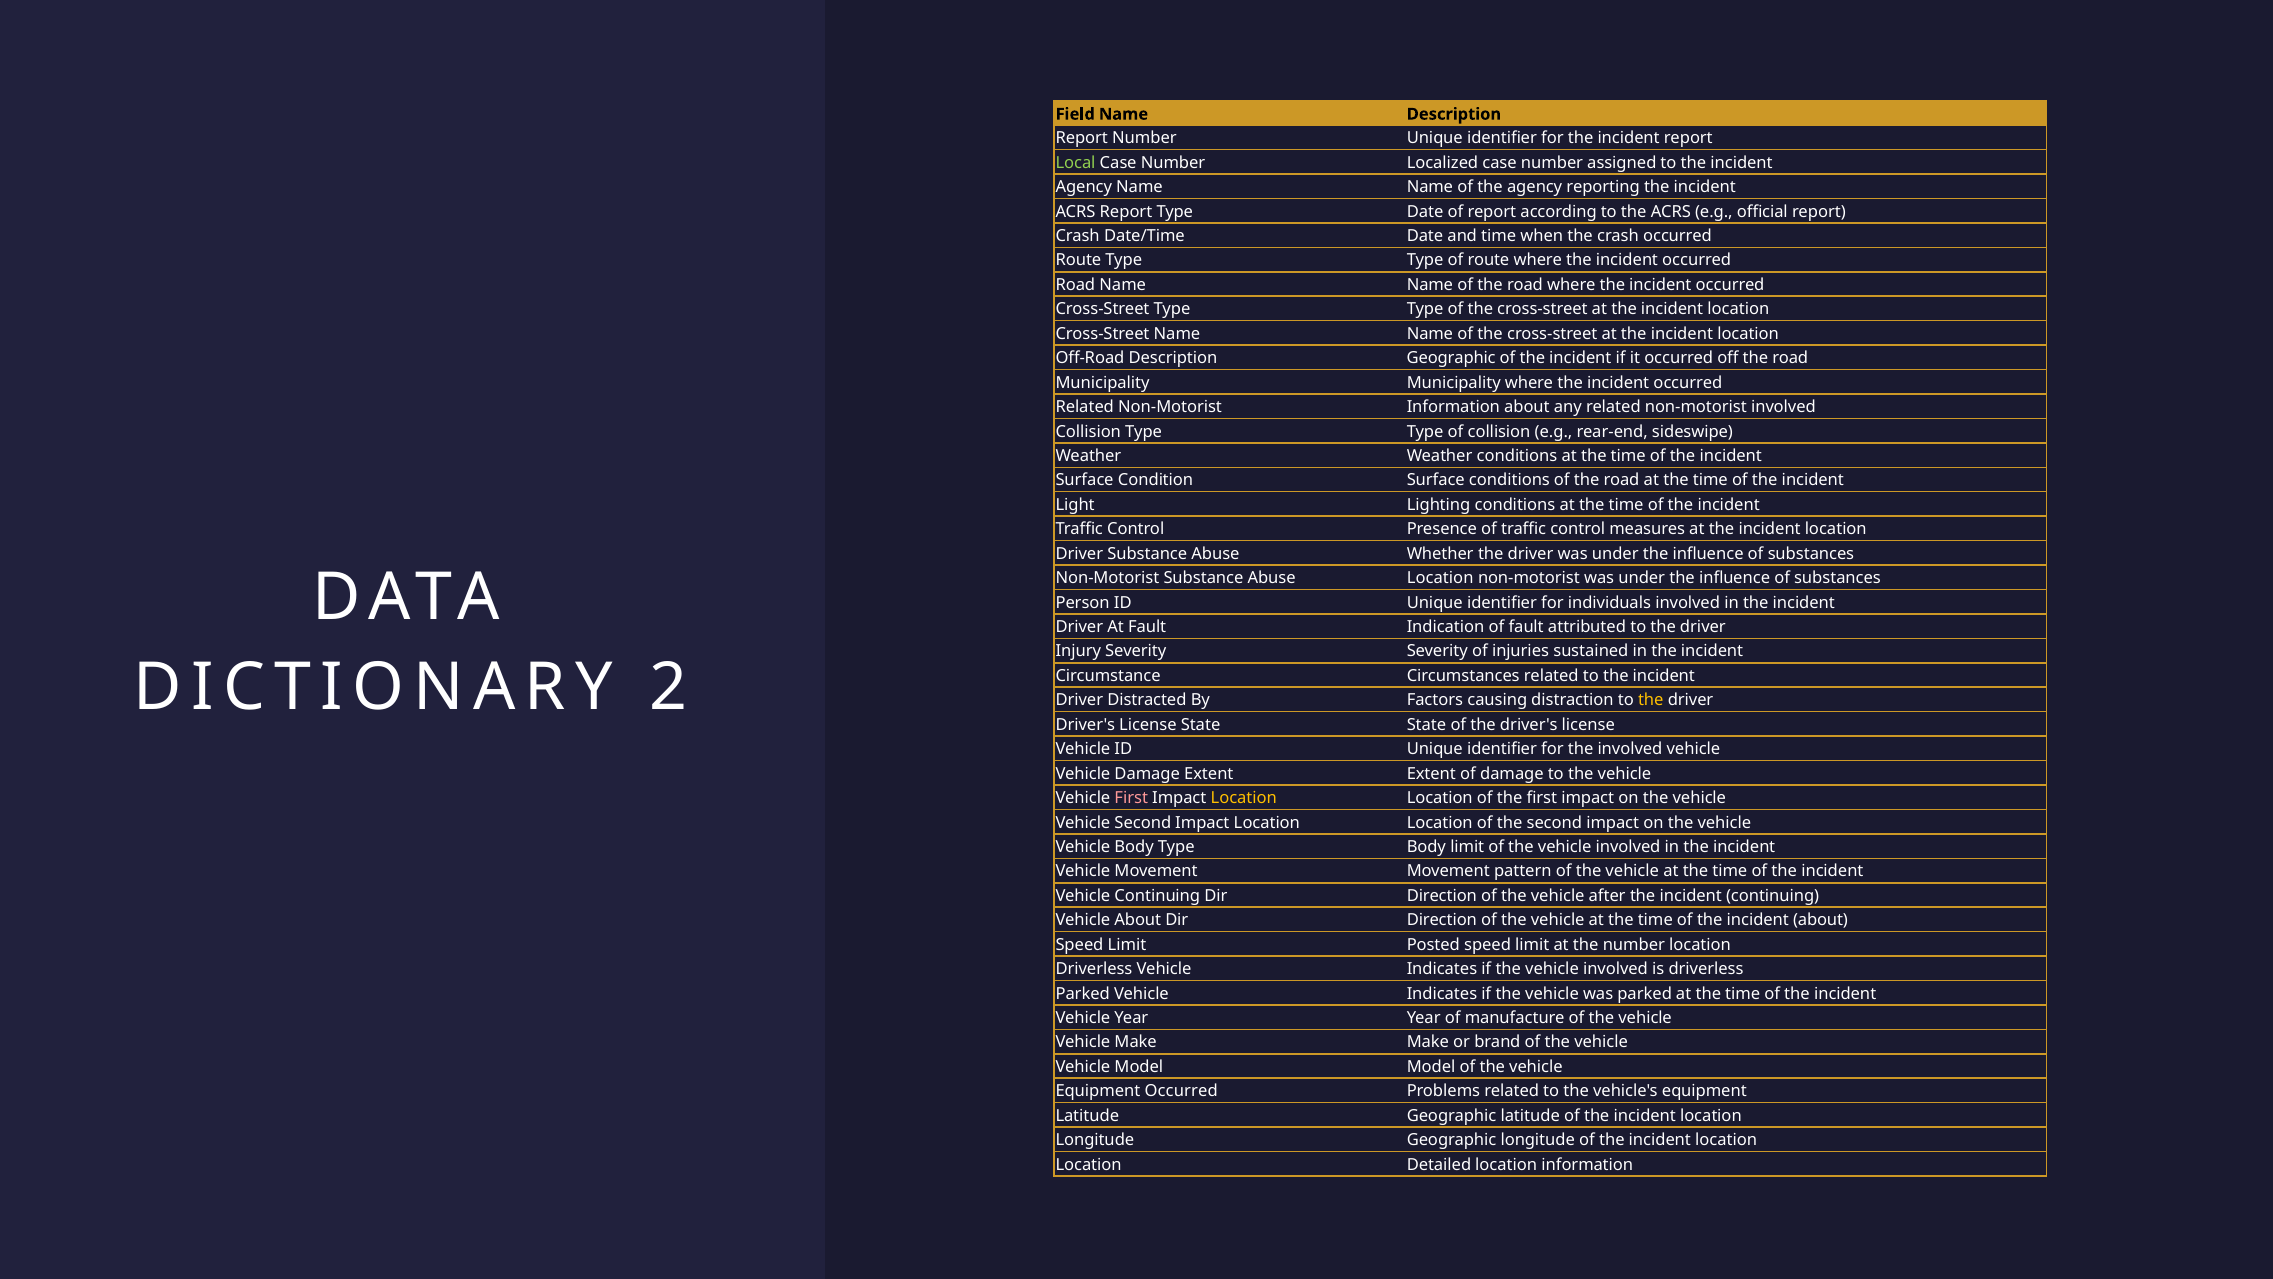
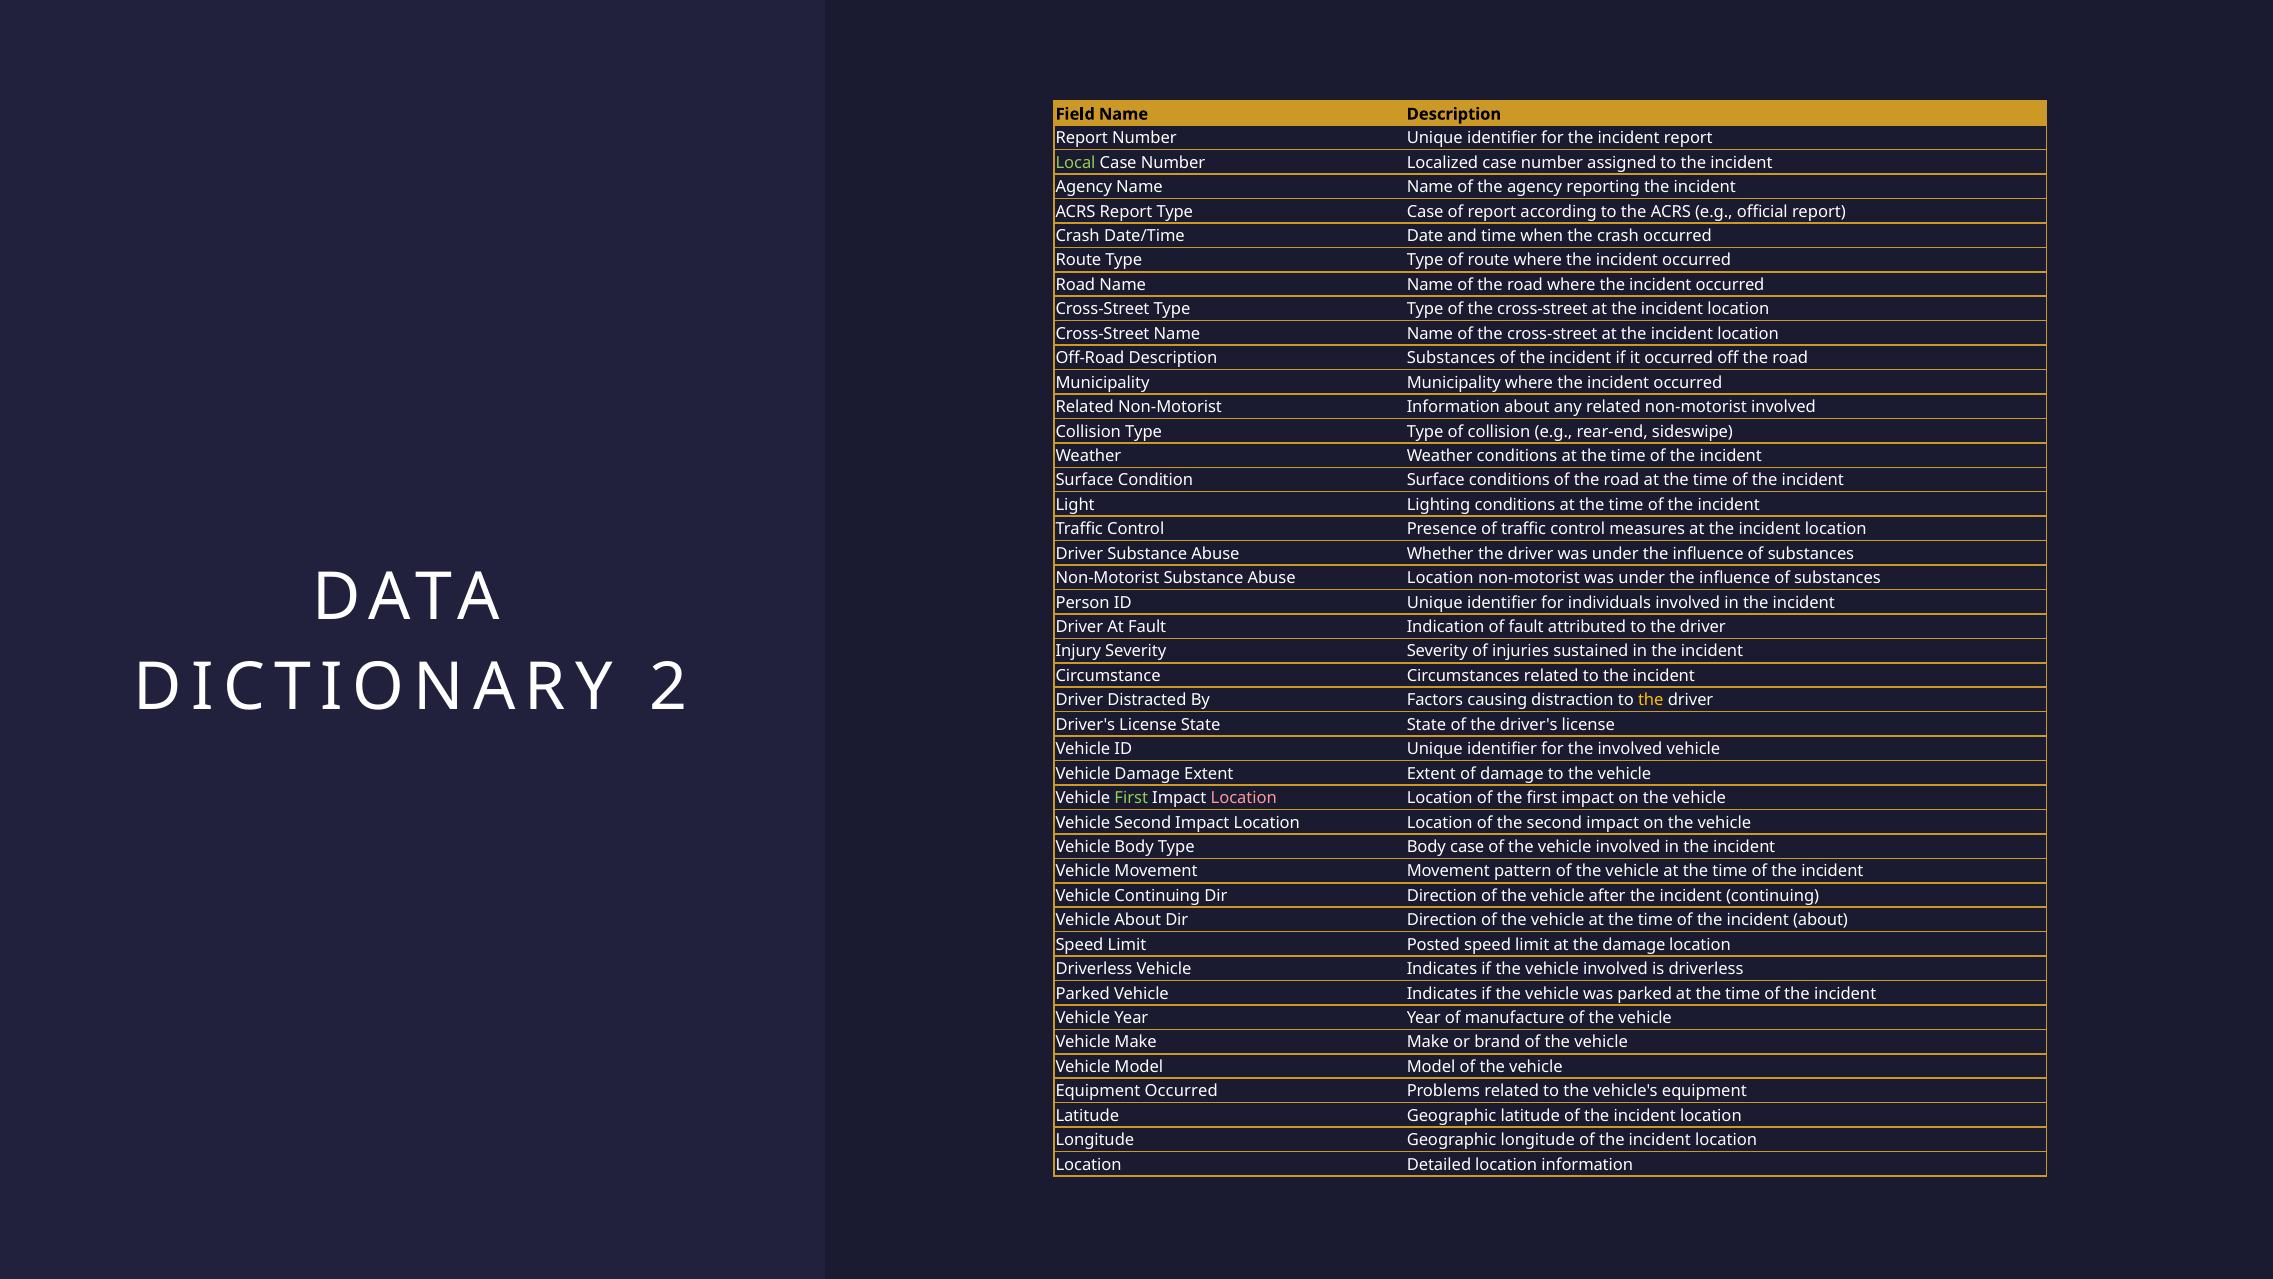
Type Date: Date -> Case
Description Geographic: Geographic -> Substances
First at (1131, 798) colour: pink -> light green
Location at (1244, 798) colour: yellow -> pink
Body limit: limit -> case
the number: number -> damage
